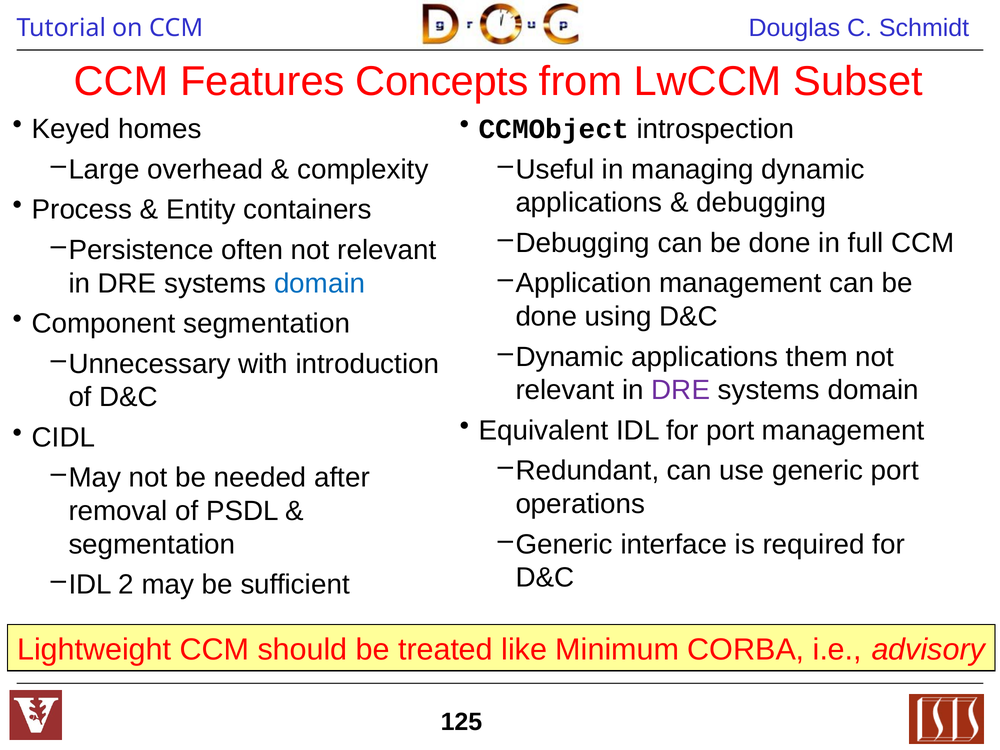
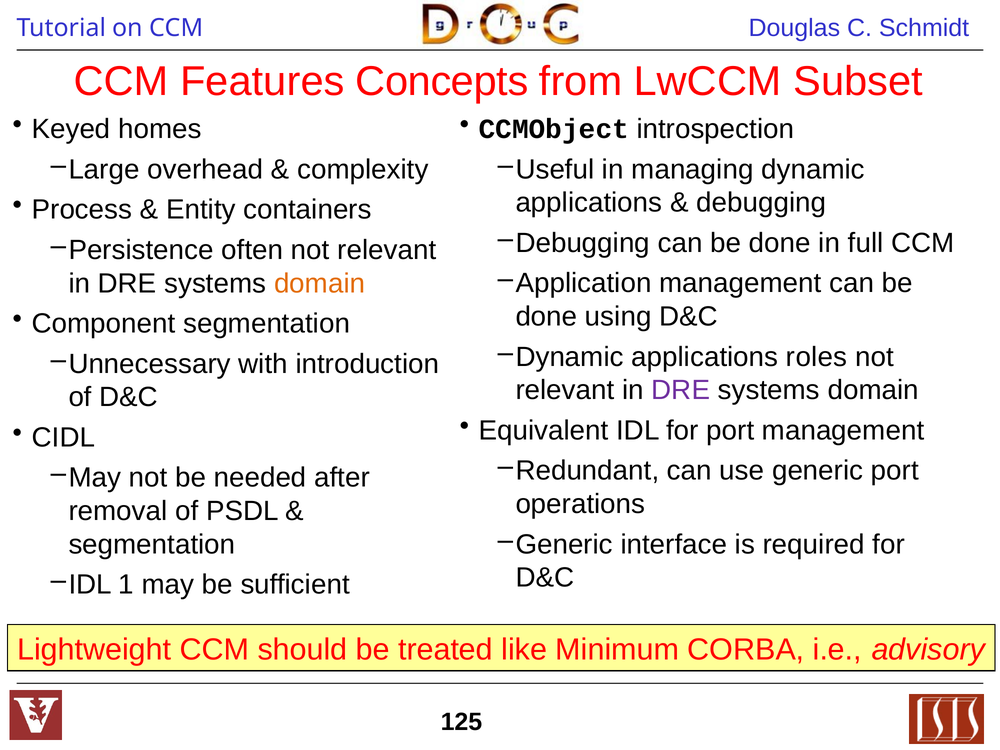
domain at (320, 283) colour: blue -> orange
them: them -> roles
2: 2 -> 1
